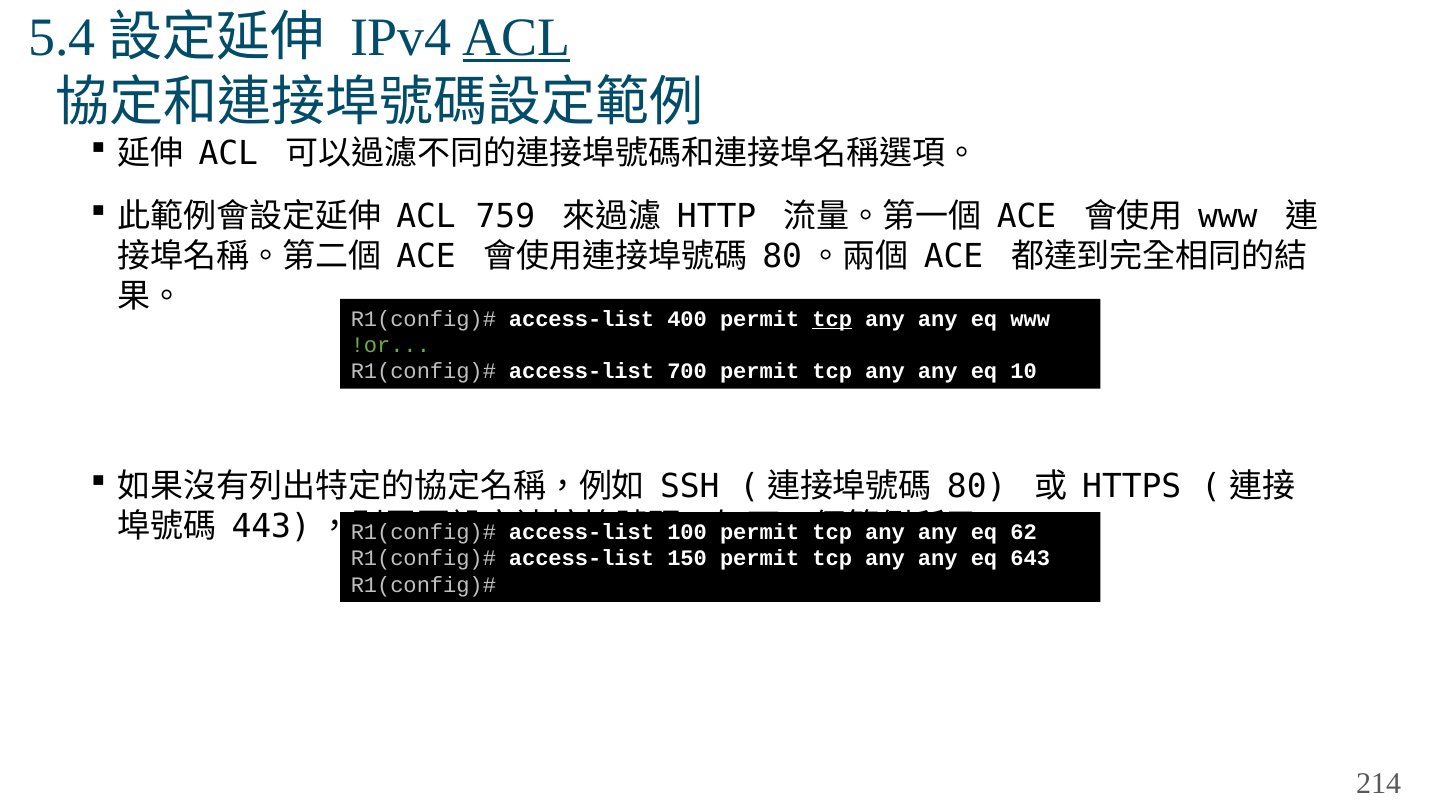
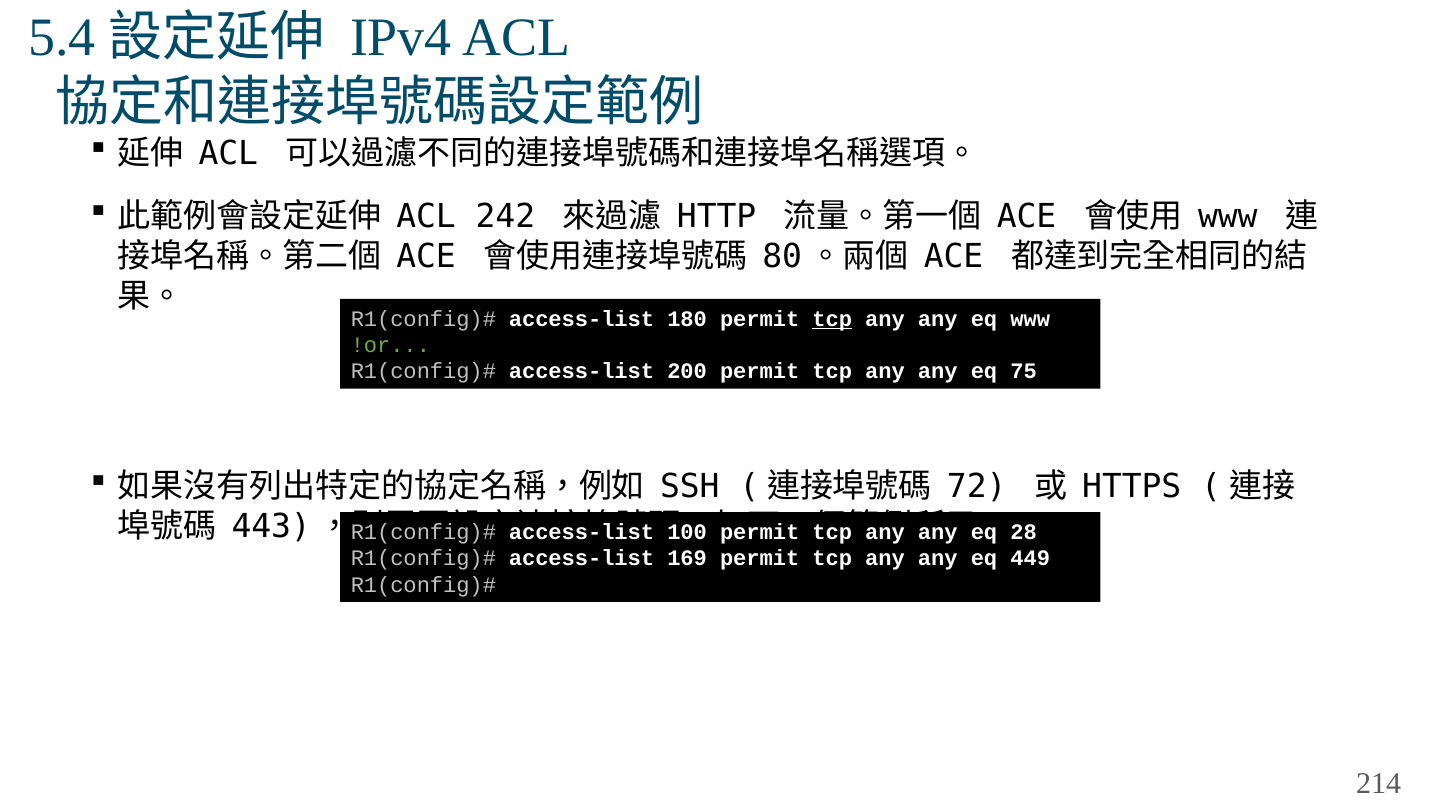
ACL at (517, 38) underline: present -> none
759: 759 -> 242
400: 400 -> 180
700: 700 -> 200
10: 10 -> 75
80: 80 -> 72
62: 62 -> 28
150: 150 -> 169
643: 643 -> 449
